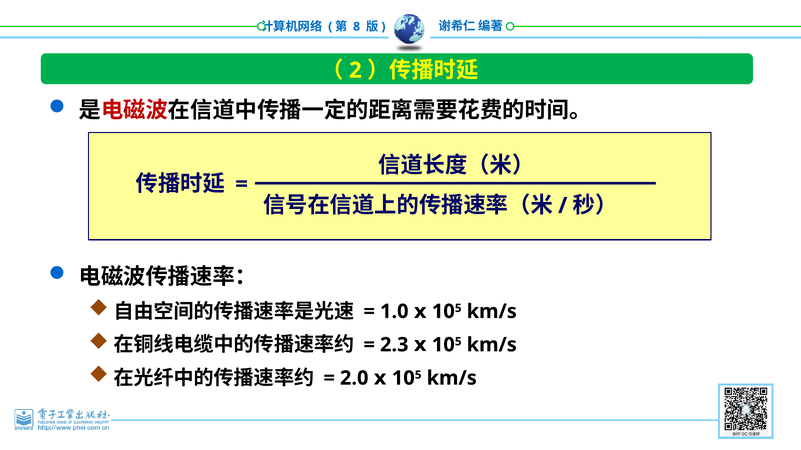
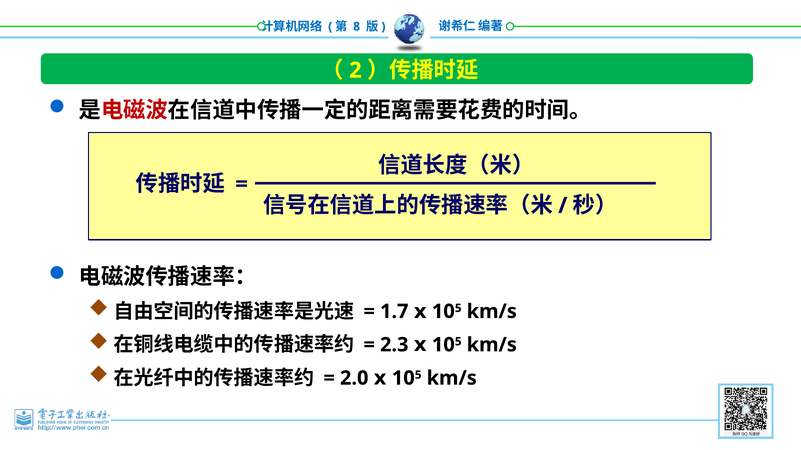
1.0: 1.0 -> 1.7
